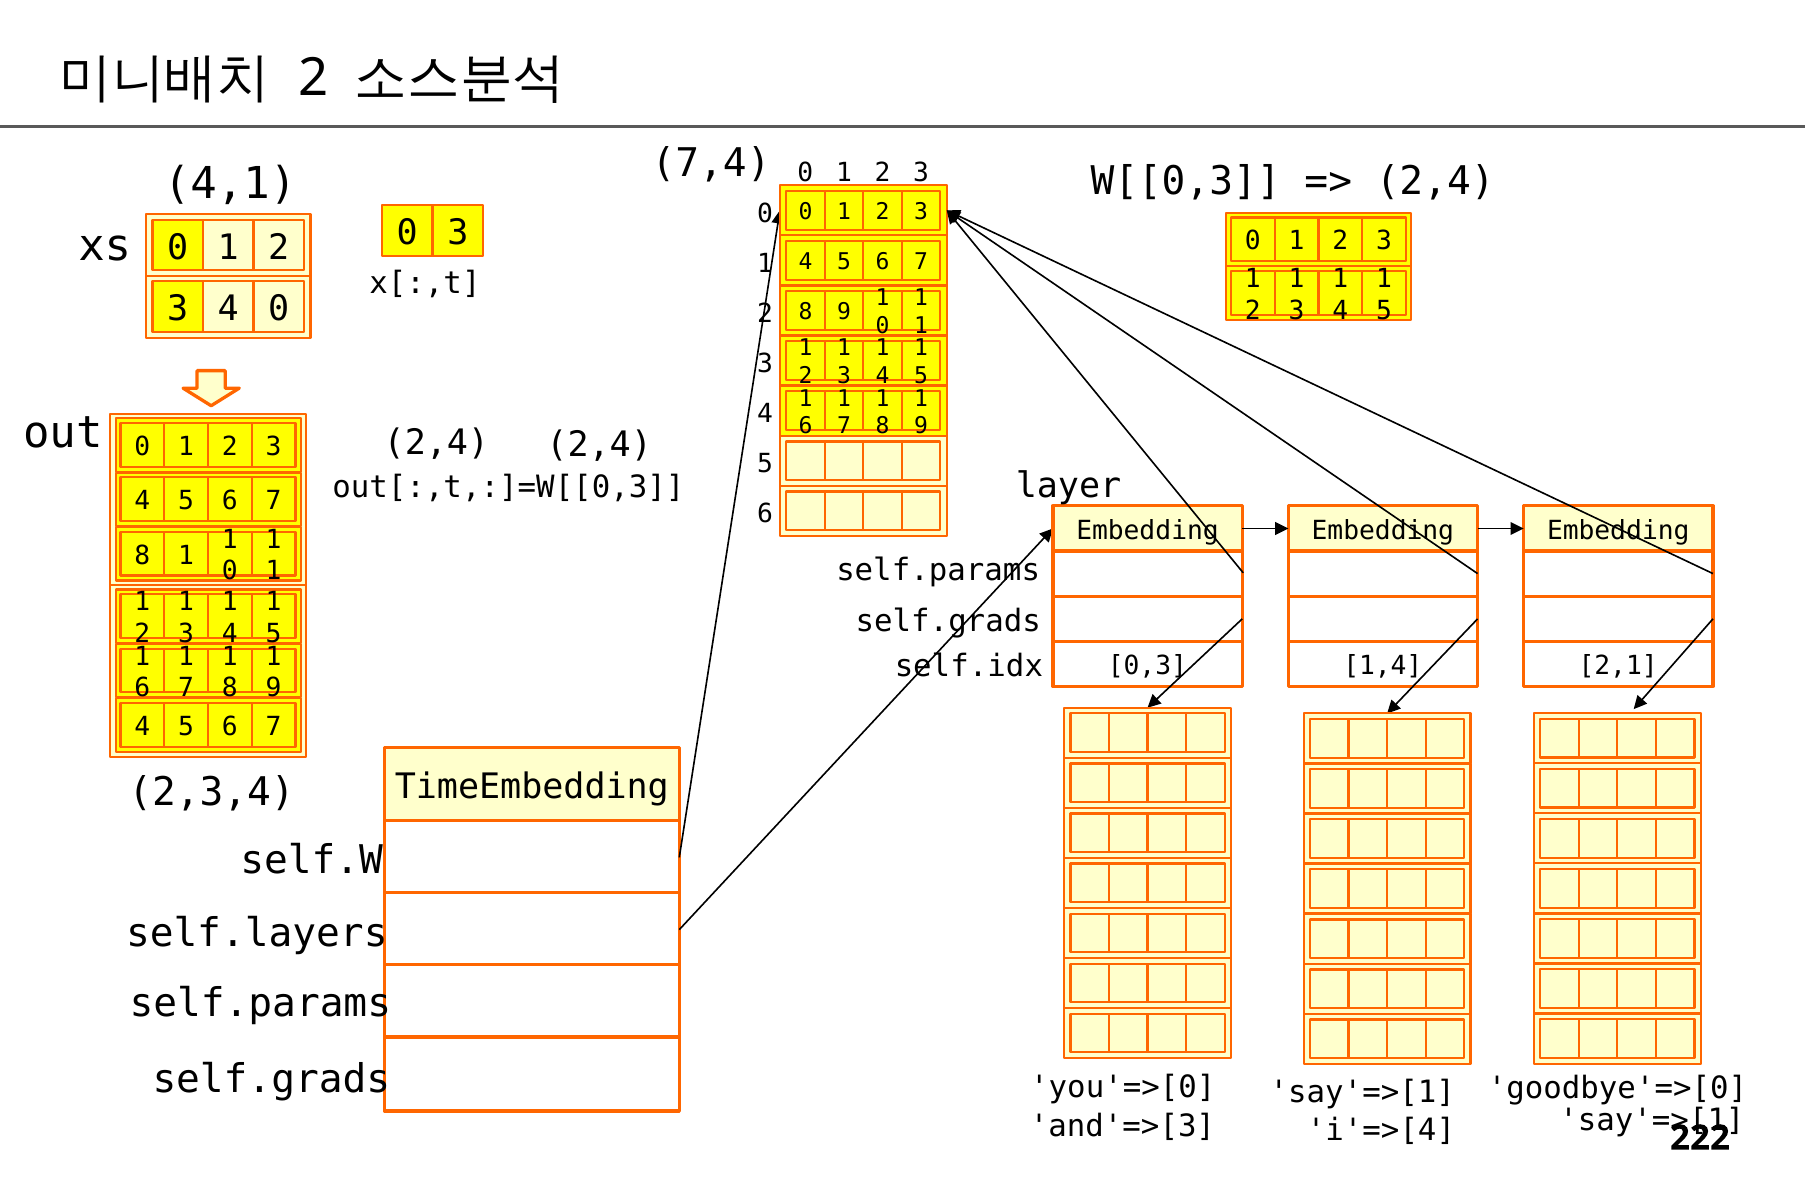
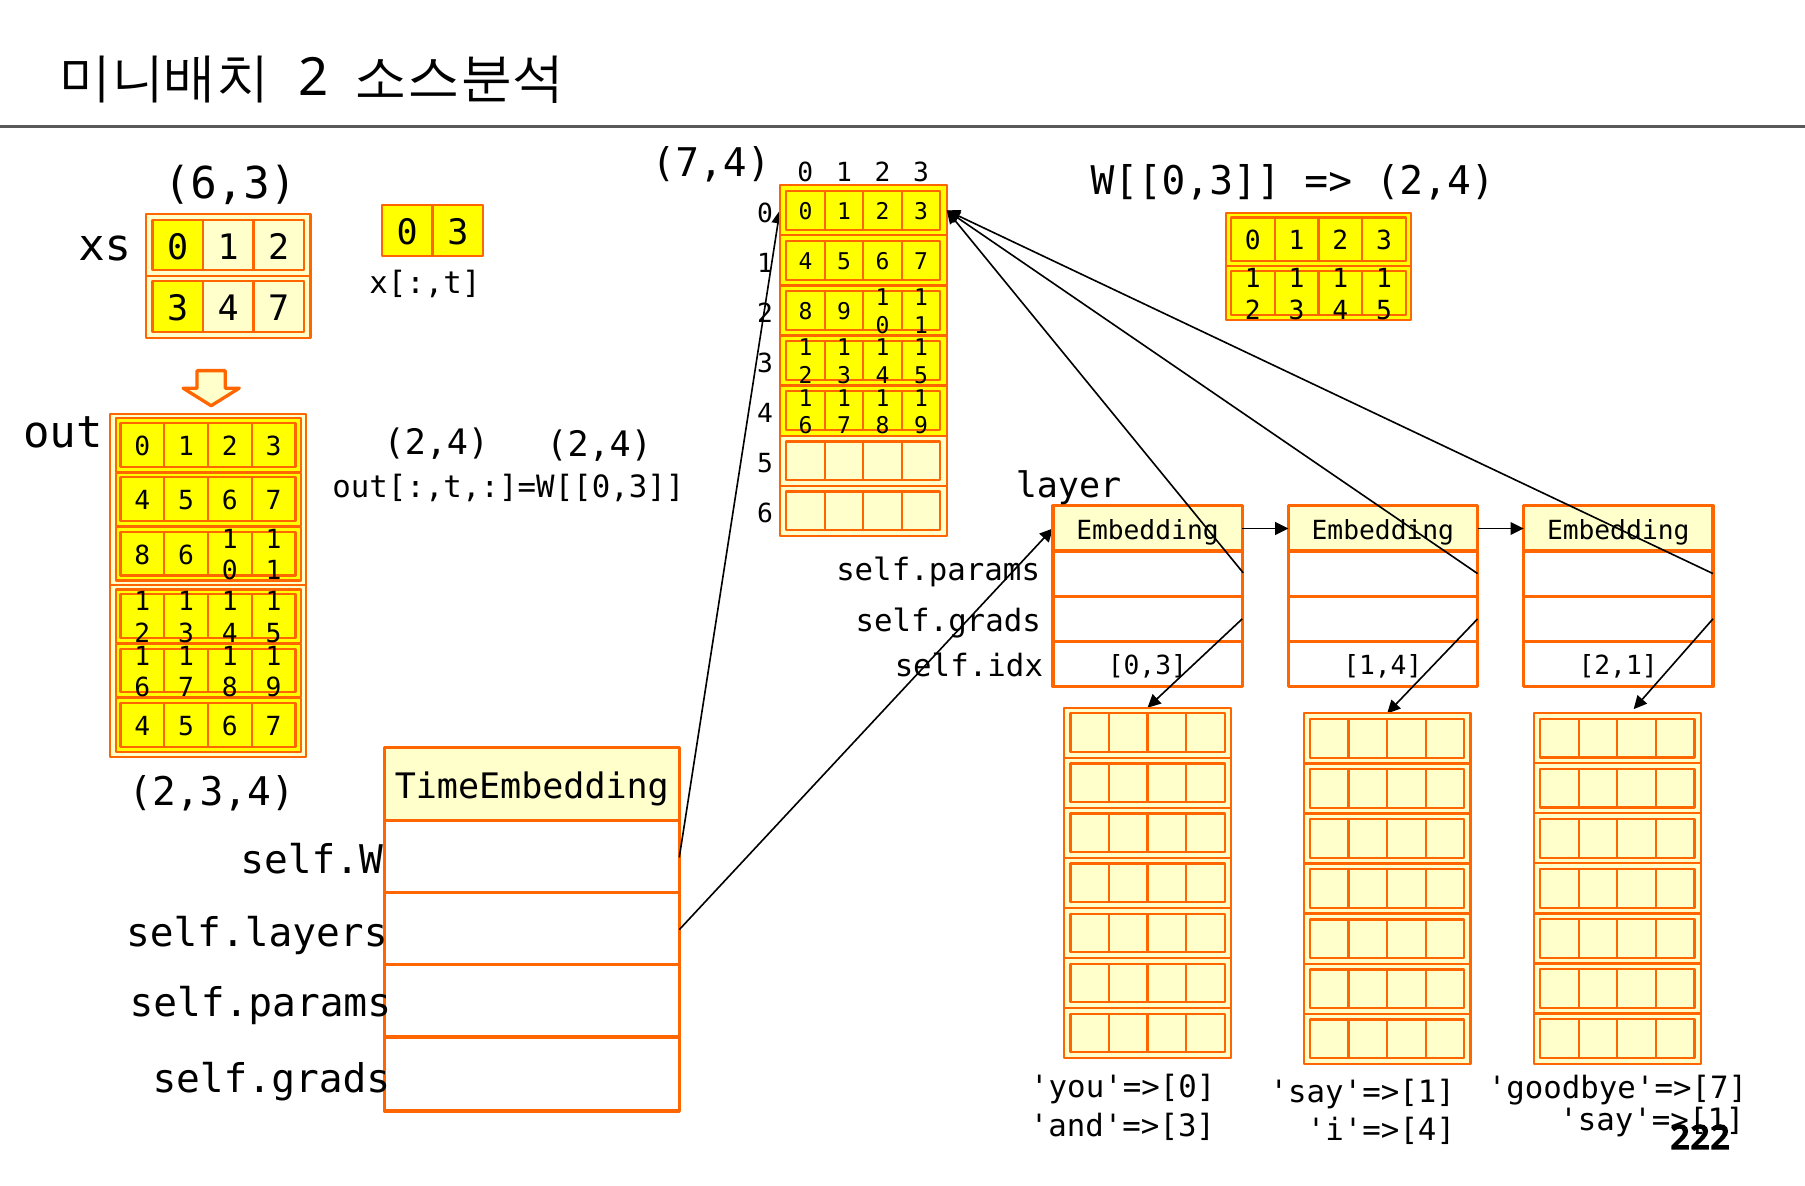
4,1: 4,1 -> 6,3
4 0: 0 -> 7
1 at (186, 555): 1 -> 6
goodbye'=>[0: goodbye'=>[0 -> goodbye'=>[7
